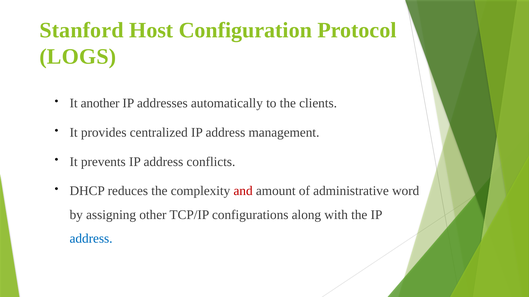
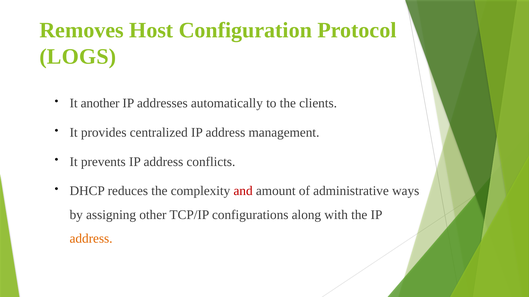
Stanford: Stanford -> Removes
word: word -> ways
address at (91, 239) colour: blue -> orange
